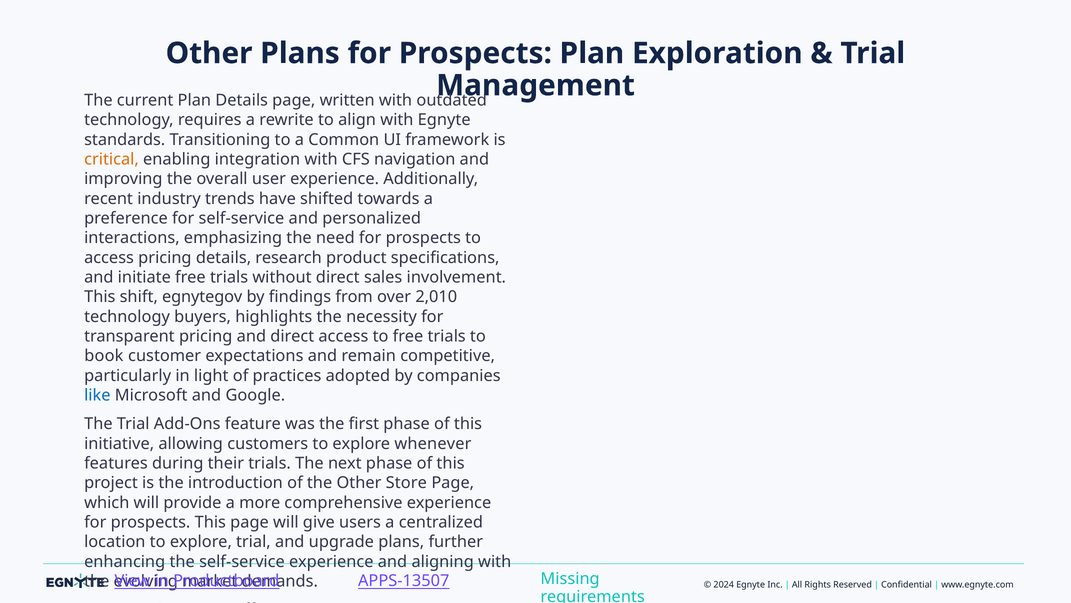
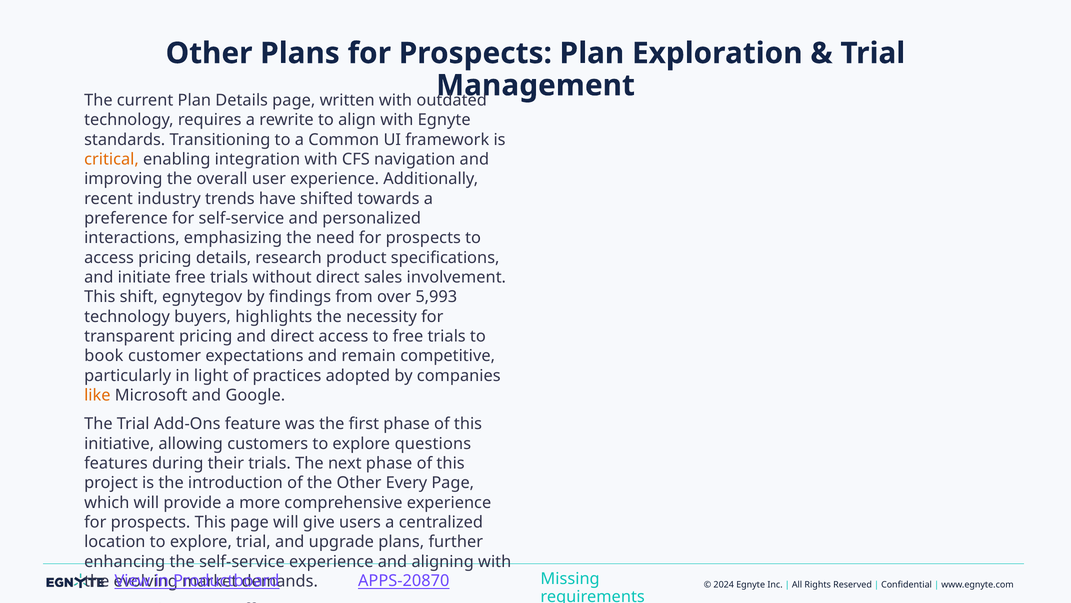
2,010: 2,010 -> 5,993
like colour: blue -> orange
whenever: whenever -> questions
Store: Store -> Every
APPS-13507: APPS-13507 -> APPS-20870
